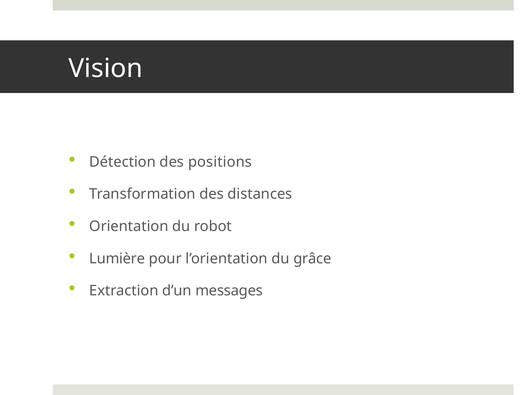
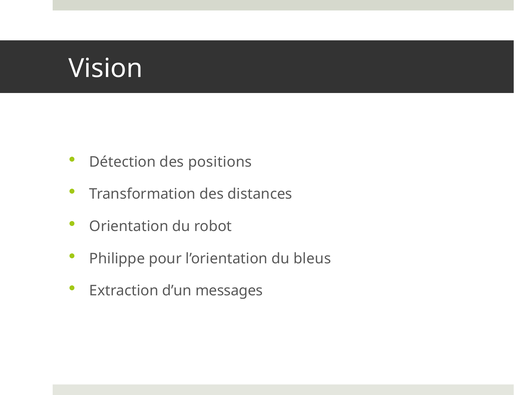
Lumière: Lumière -> Philippe
grâce: grâce -> bleus
